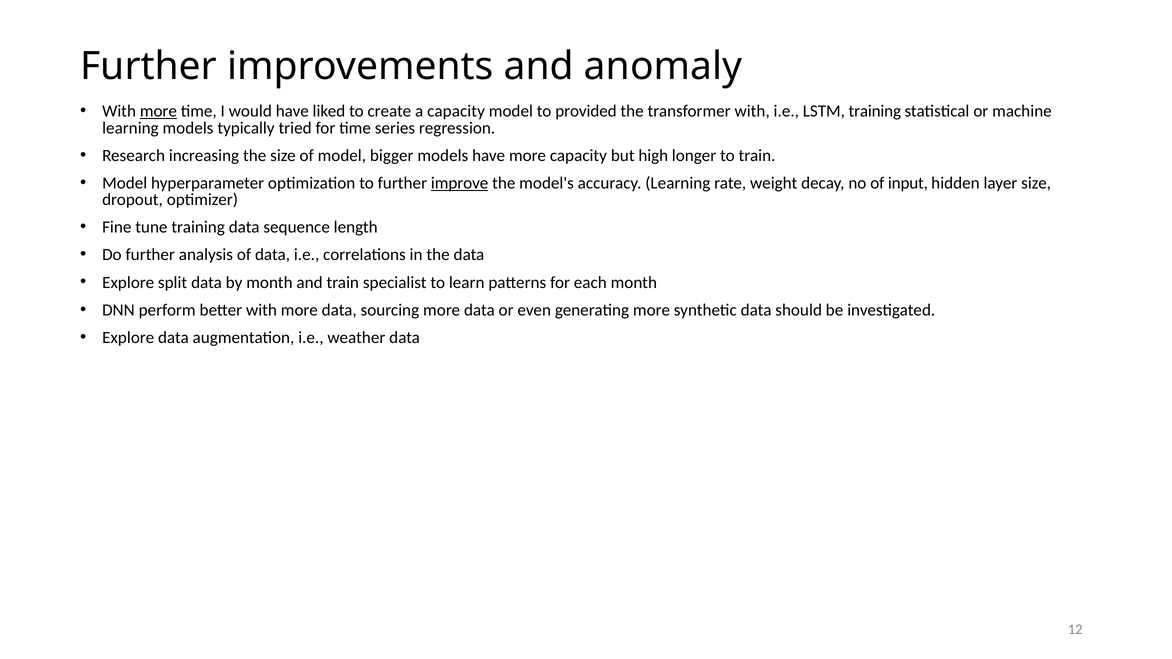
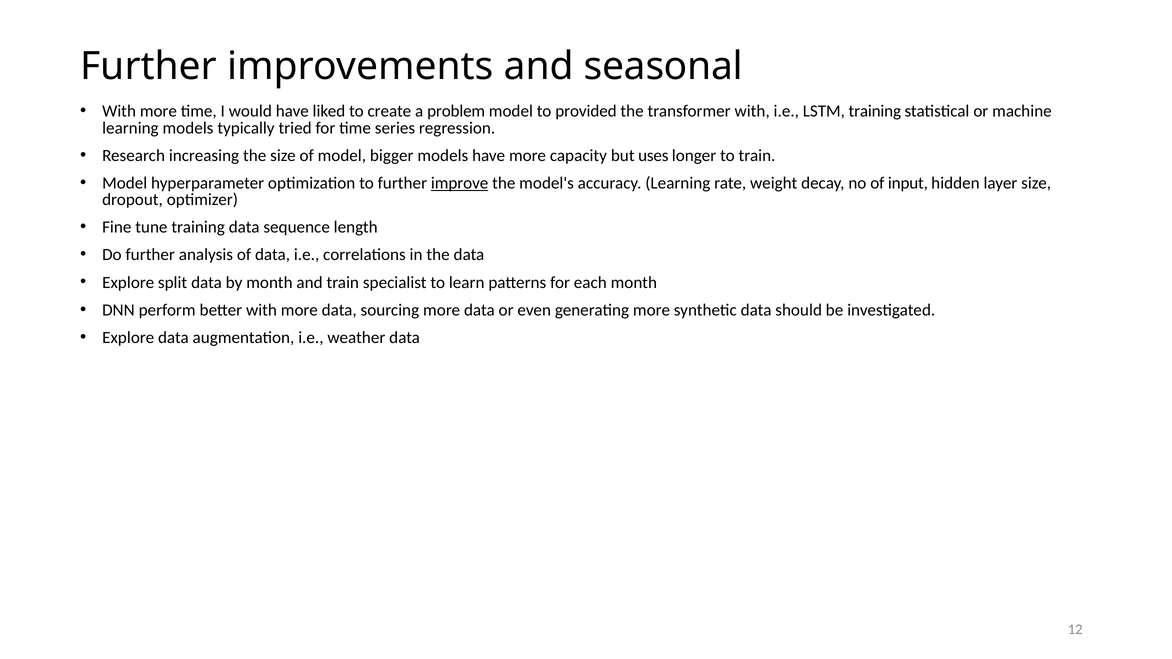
anomaly: anomaly -> seasonal
more at (158, 111) underline: present -> none
a capacity: capacity -> problem
high: high -> uses
